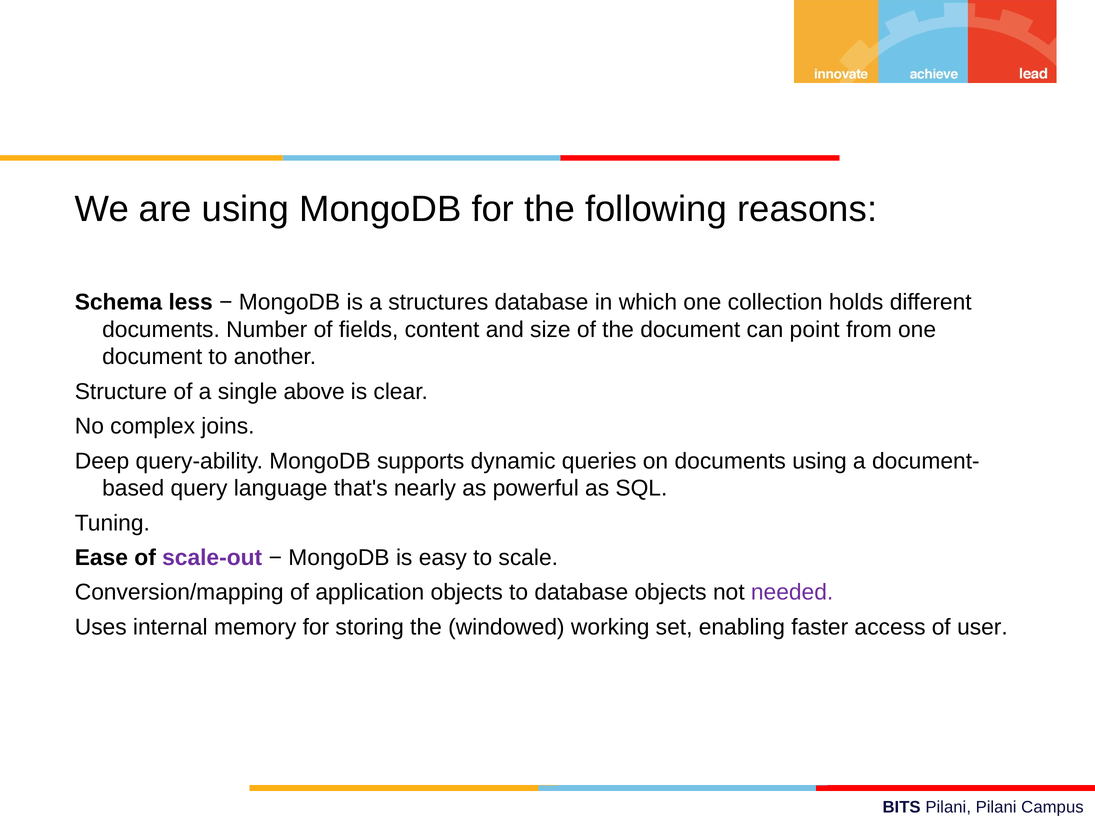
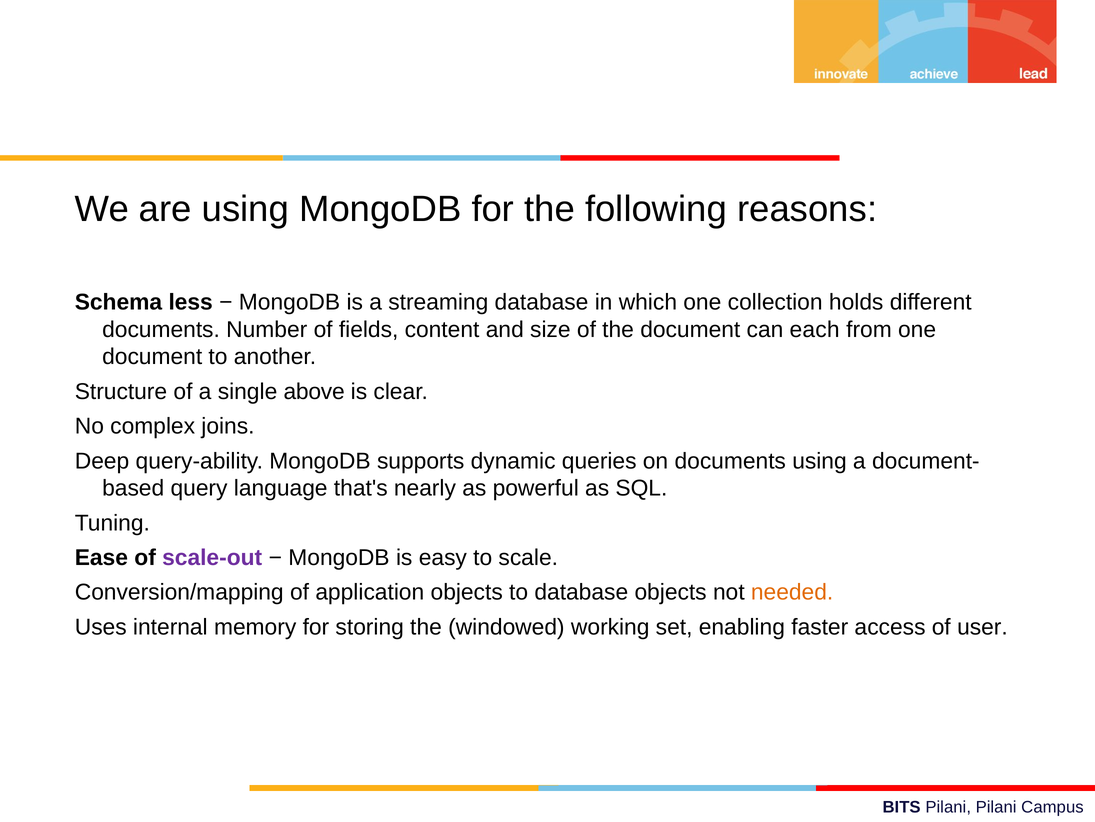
structures: structures -> streaming
point: point -> each
needed colour: purple -> orange
